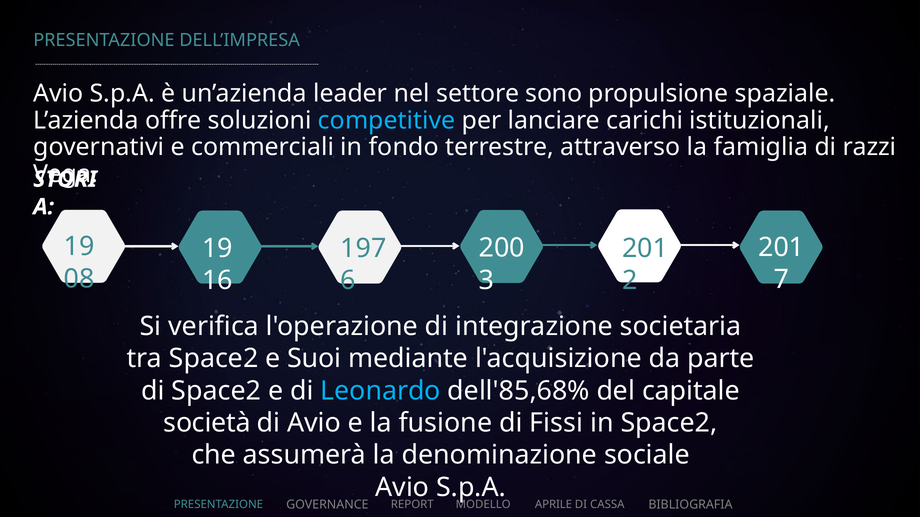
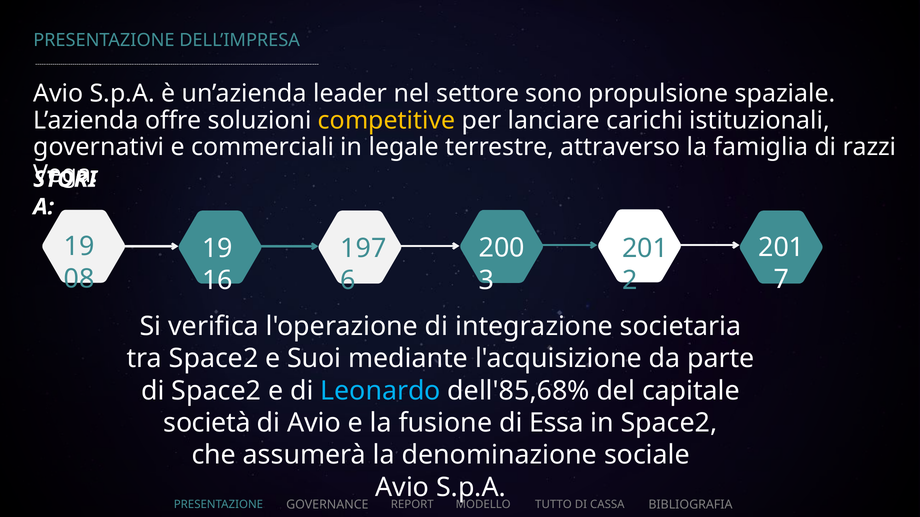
competitive colour: light blue -> yellow
fondo: fondo -> legale
Fissi: Fissi -> Essa
APRILE: APRILE -> TUTTO
